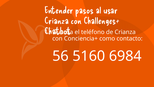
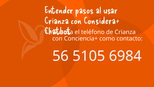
Challenges+: Challenges+ -> Considera+
5160: 5160 -> 5105
